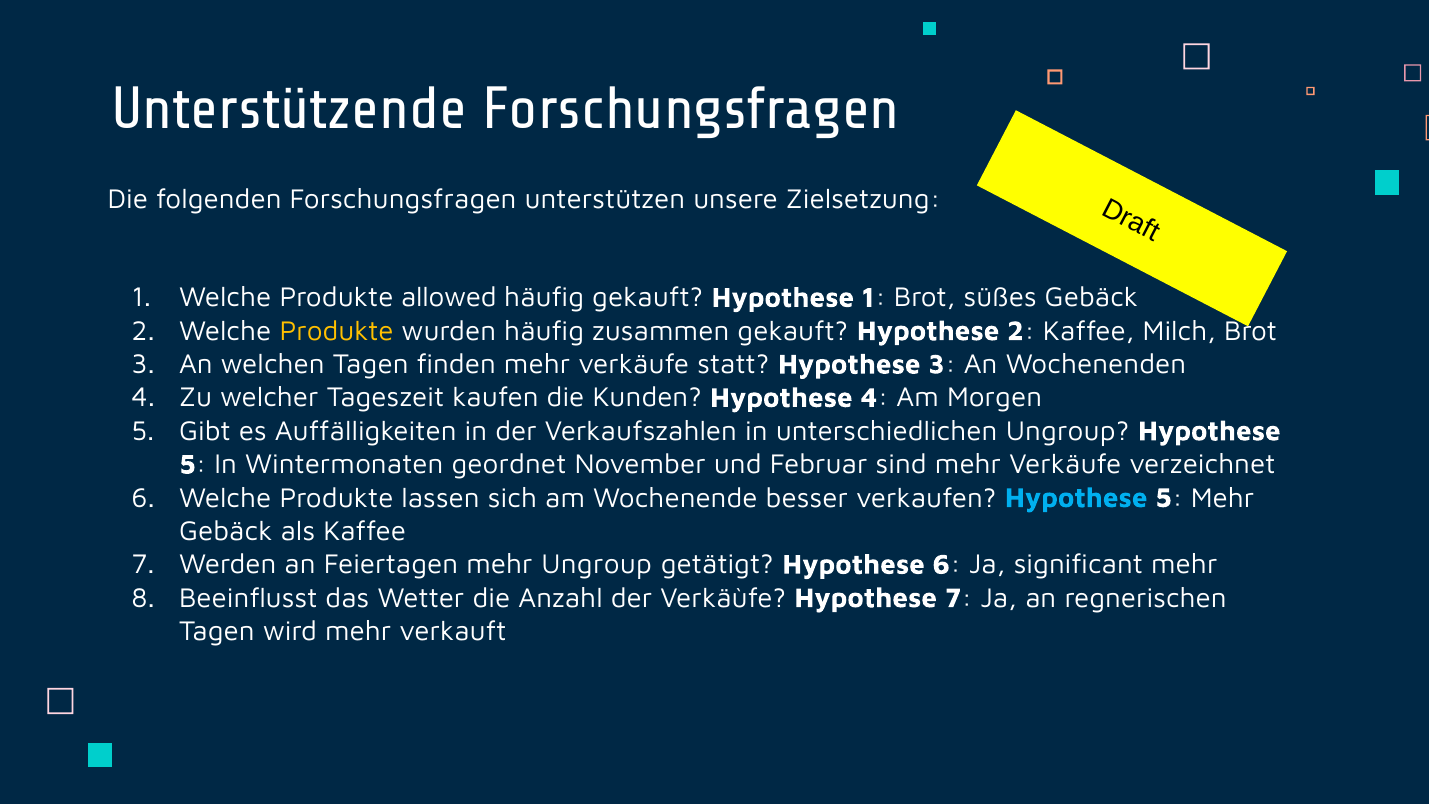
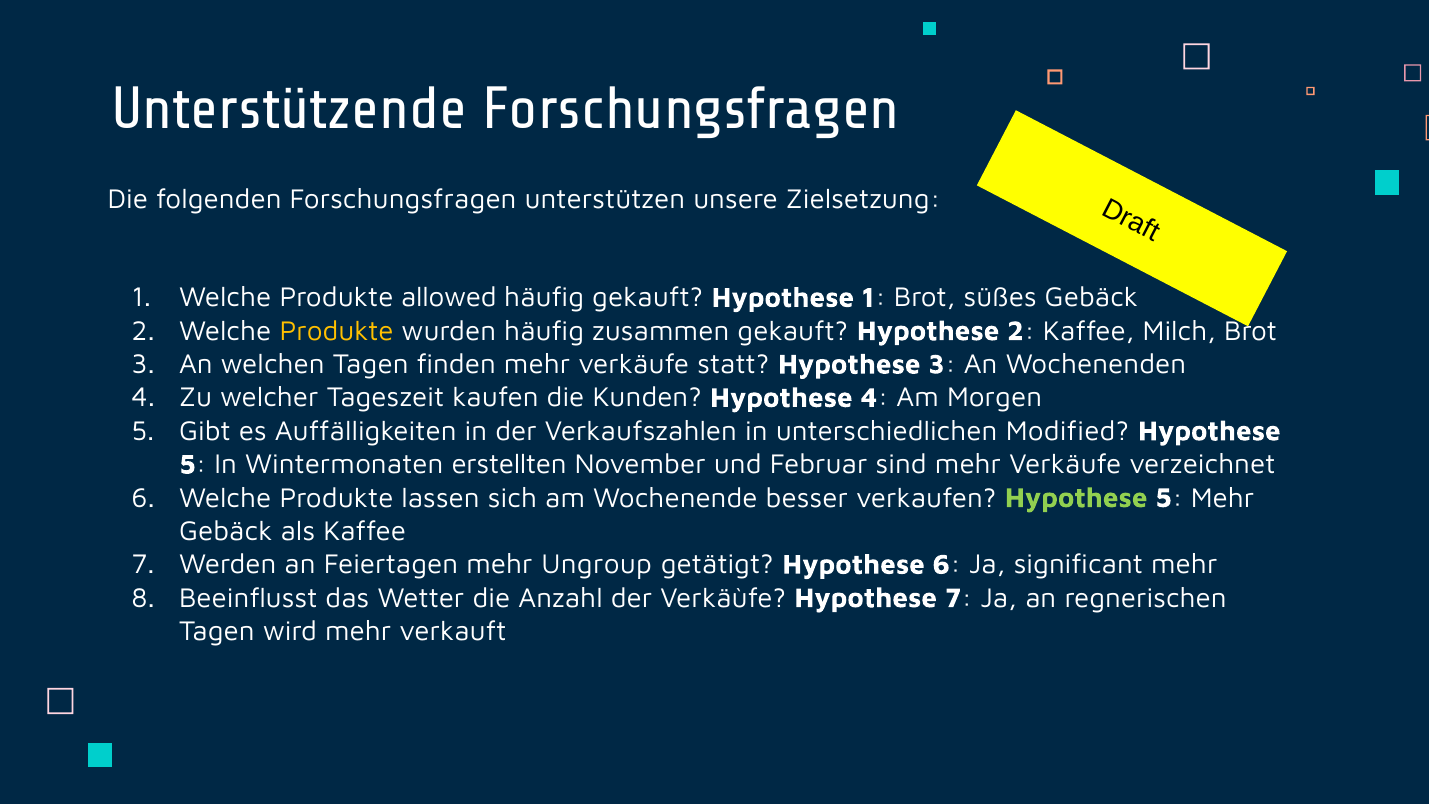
unterschiedlichen Ungroup: Ungroup -> Modified
geordnet: geordnet -> erstellten
Hypothese at (1076, 498) colour: light blue -> light green
